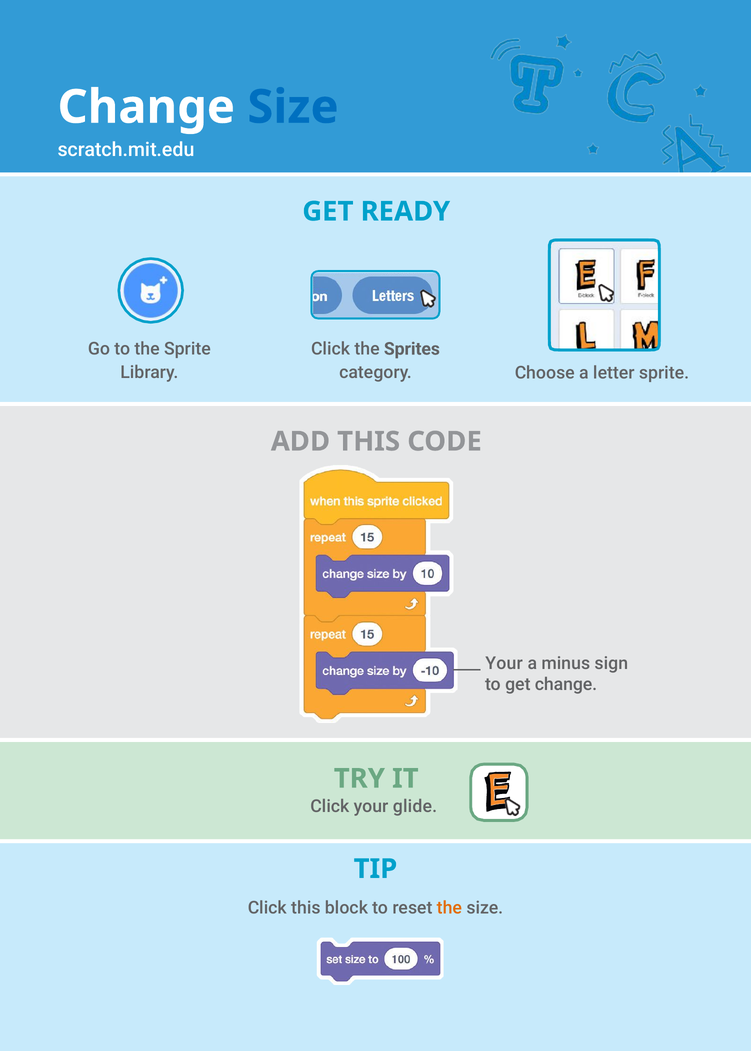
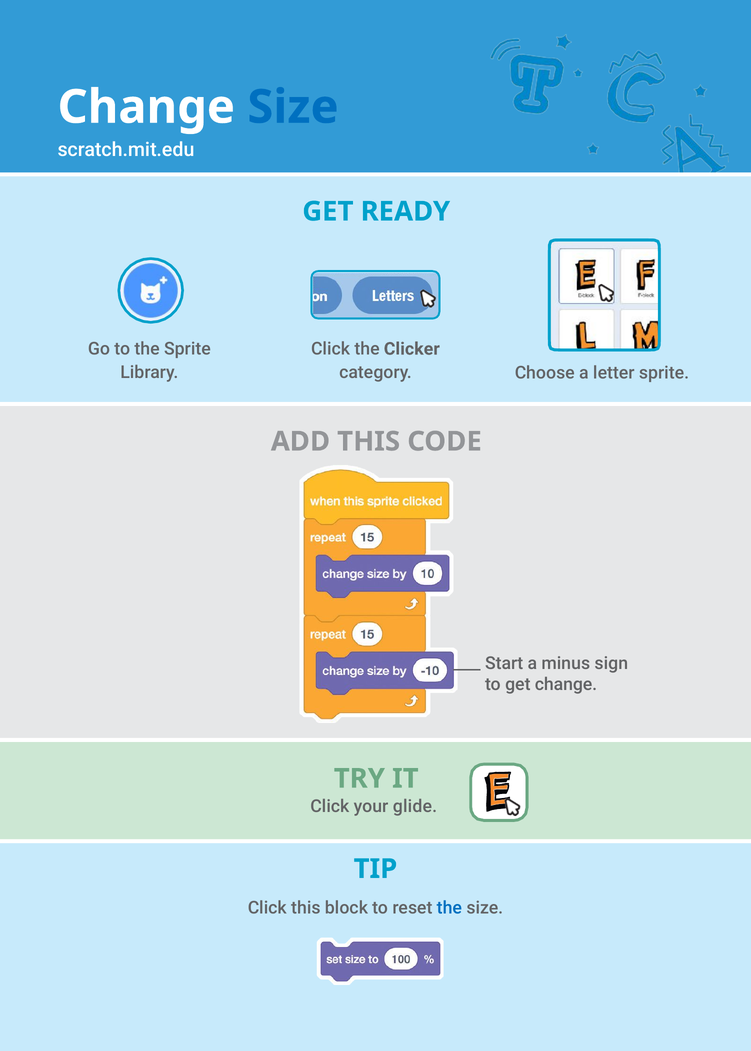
Sprites: Sprites -> Clicker
Your at (504, 664): Your -> Start
the at (449, 908) colour: orange -> blue
